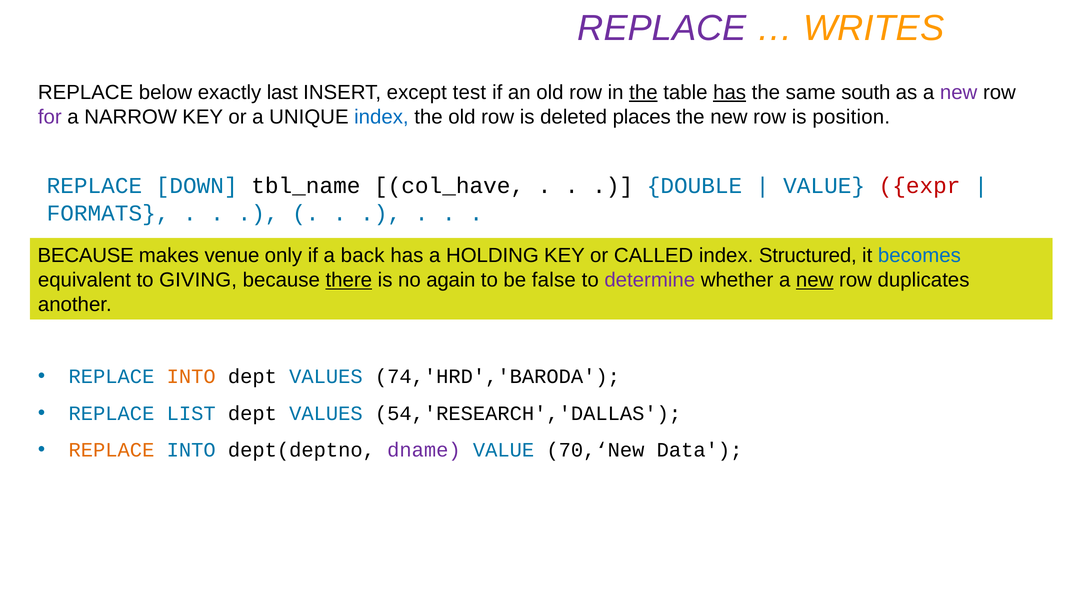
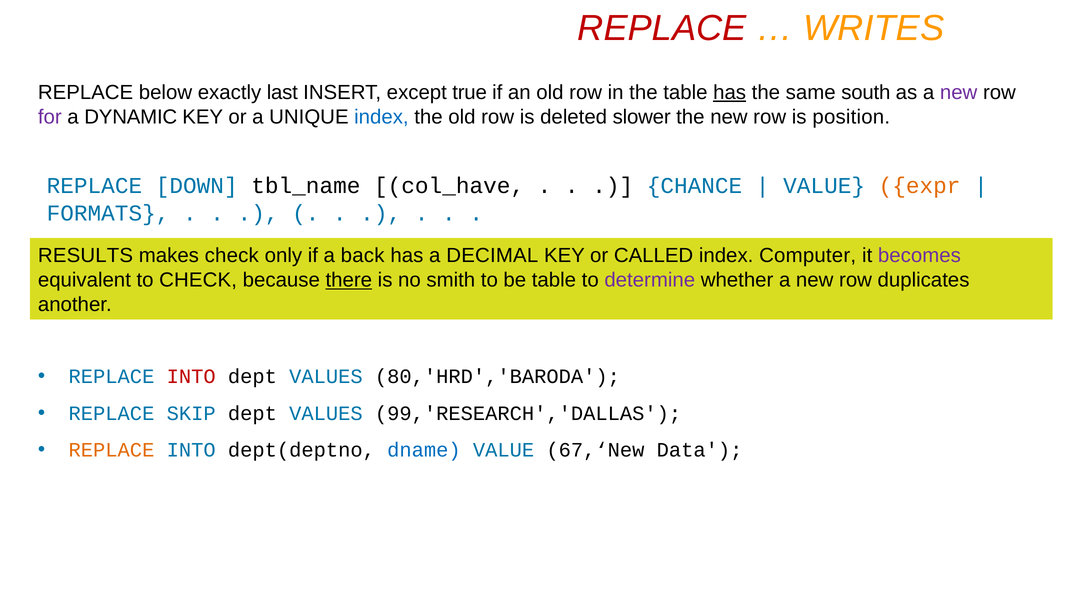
REPLACE at (662, 28) colour: purple -> red
test: test -> true
the at (643, 93) underline: present -> none
NARROW: NARROW -> DYNAMIC
places: places -> slower
DOUBLE: DOUBLE -> CHANCE
expr colour: red -> orange
BECAUSE at (86, 256): BECAUSE -> RESULTS
makes venue: venue -> check
HOLDING: HOLDING -> DECIMAL
Structured: Structured -> Computer
becomes colour: blue -> purple
to GIVING: GIVING -> CHECK
again: again -> smith
be false: false -> table
new at (815, 280) underline: present -> none
INTO at (191, 377) colour: orange -> red
74,'HRD','BARODA: 74,'HRD','BARODA -> 80,'HRD','BARODA
LIST: LIST -> SKIP
54,'RESEARCH','DALLAS: 54,'RESEARCH','DALLAS -> 99,'RESEARCH','DALLAS
dname colour: purple -> blue
70,‘New: 70,‘New -> 67,‘New
